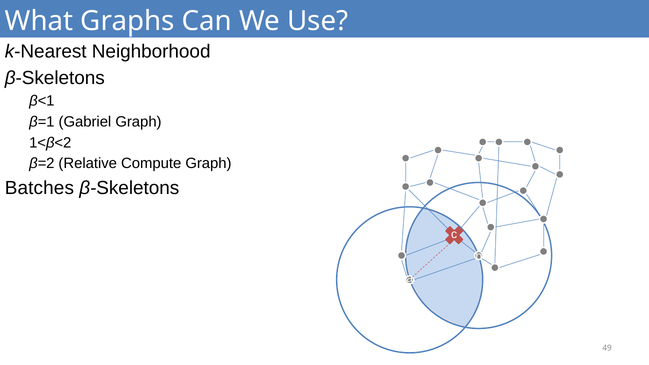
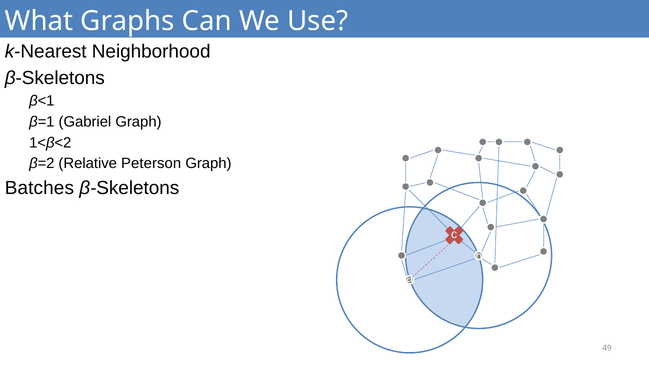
Compute: Compute -> Peterson
